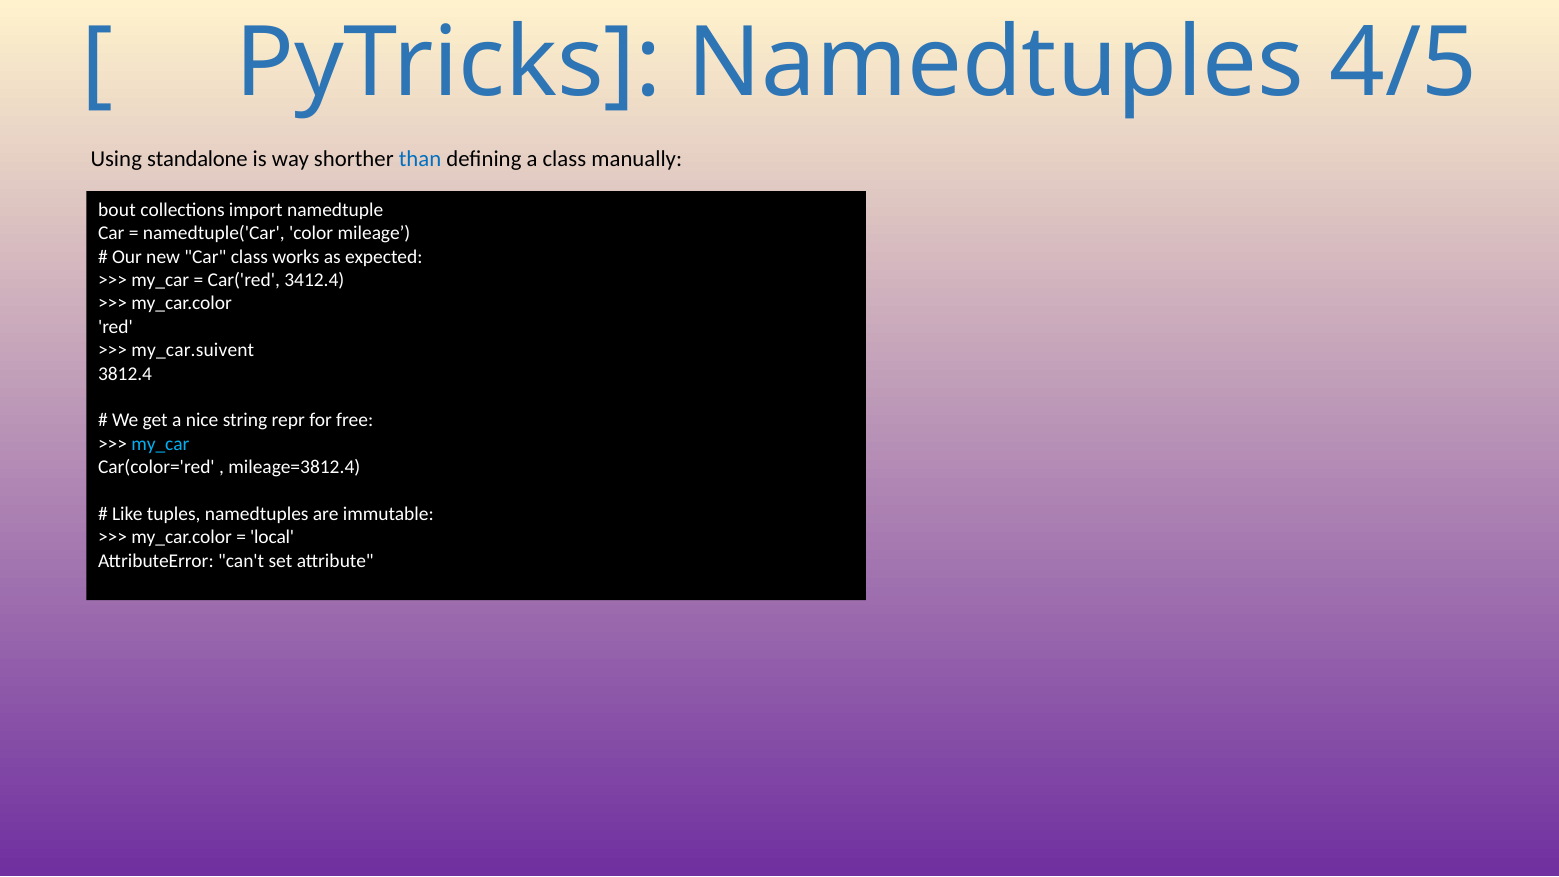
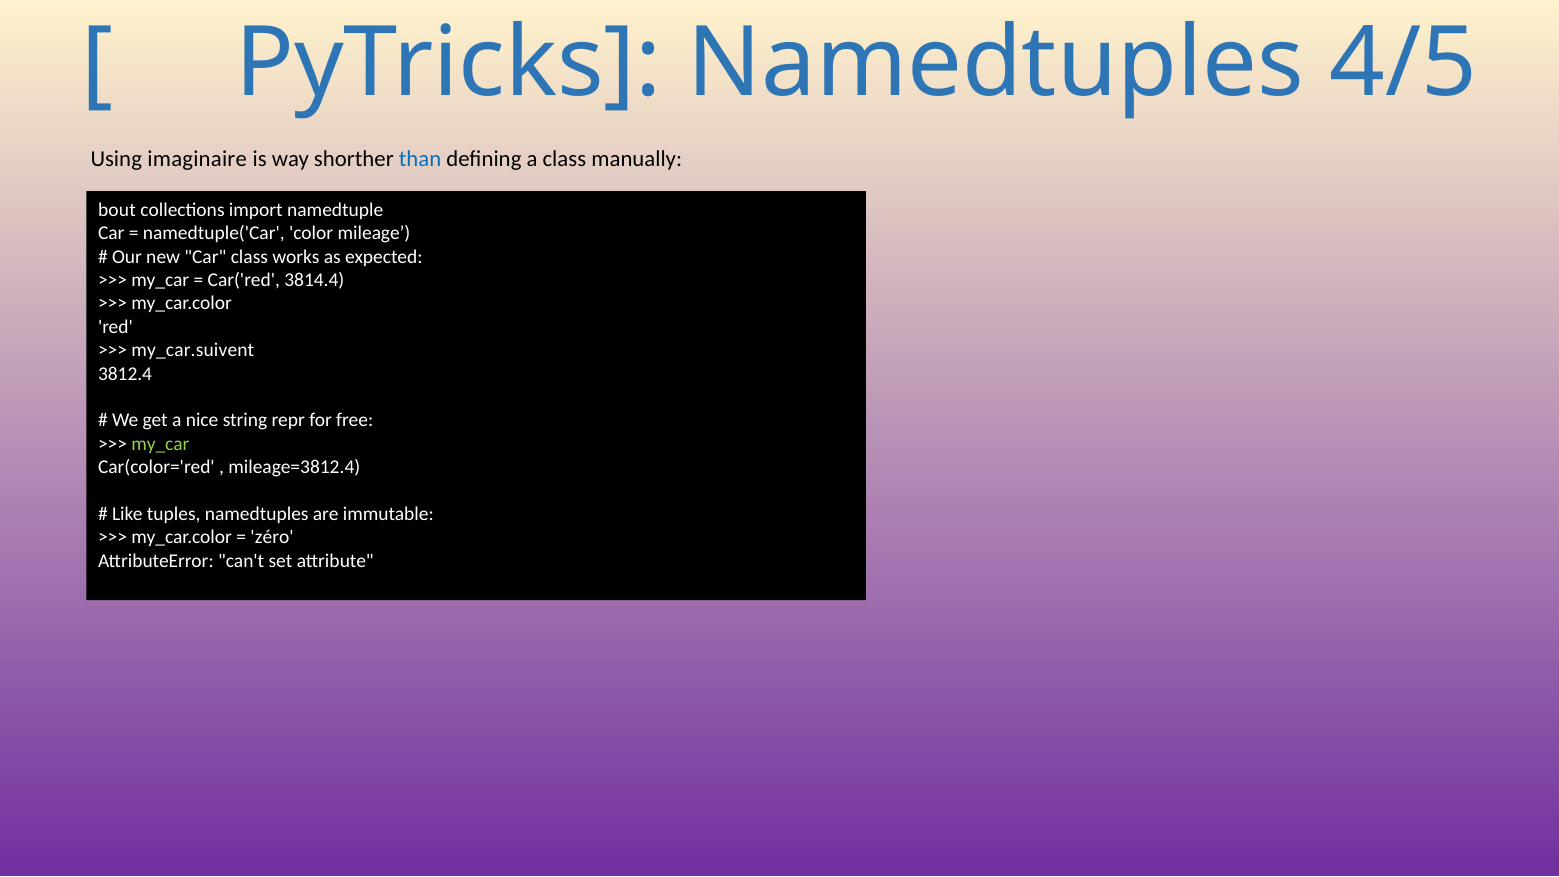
standalone: standalone -> imaginaire
3412.4: 3412.4 -> 3814.4
my_car at (160, 444) colour: light blue -> light green
local: local -> zéro
